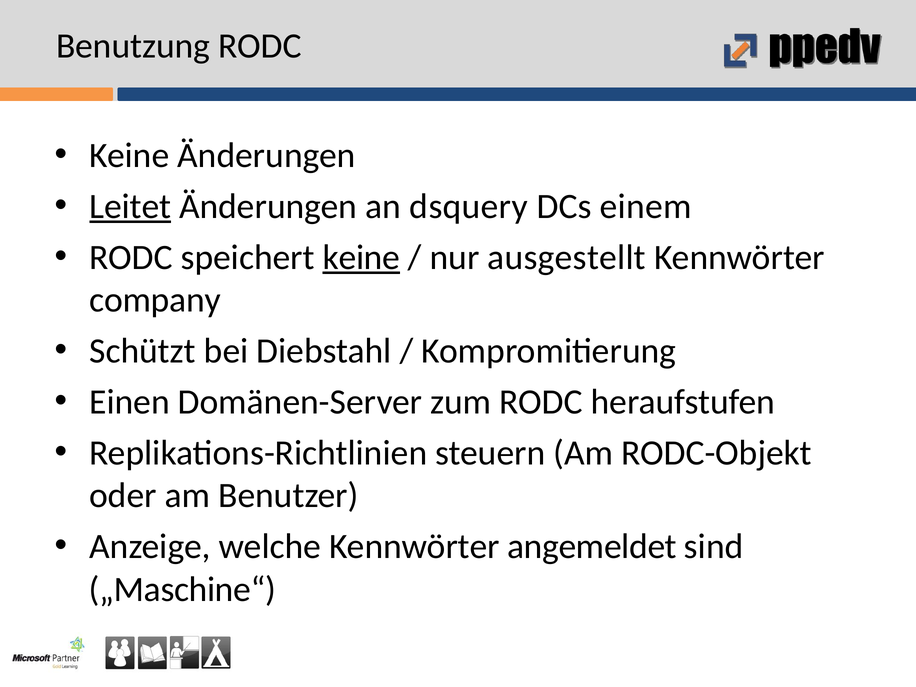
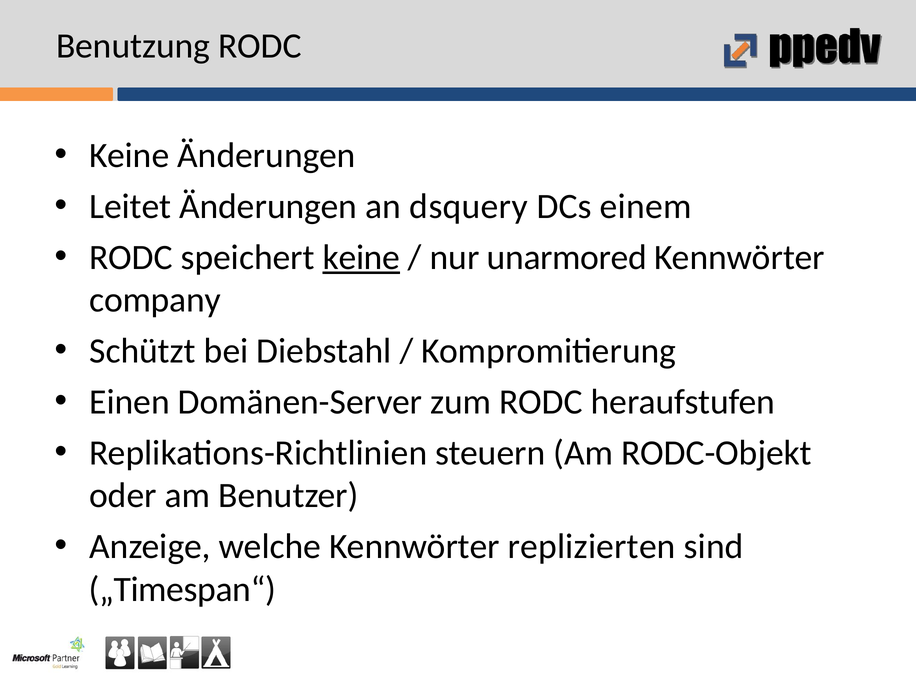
Leitet underline: present -> none
ausgestellt: ausgestellt -> unarmored
angemeldet: angemeldet -> replizierten
„Maschine“: „Maschine“ -> „Timespan“
